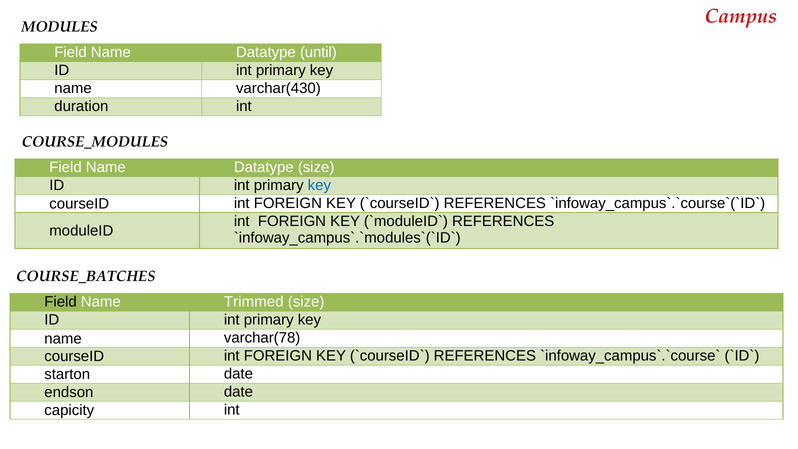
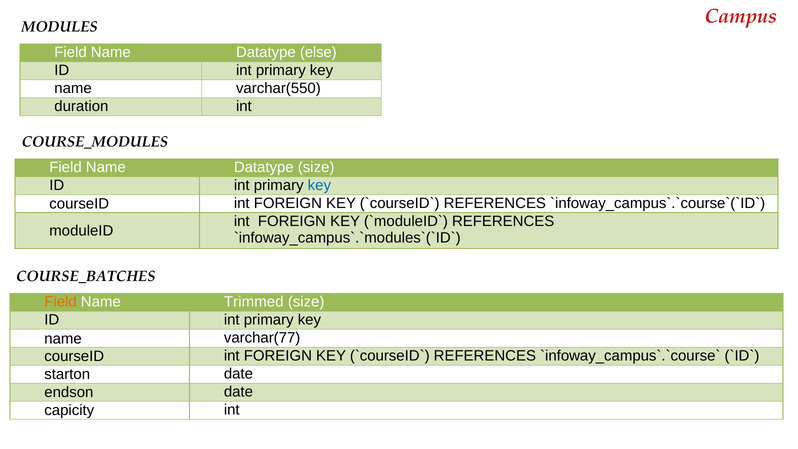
until: until -> else
varchar(430: varchar(430 -> varchar(550
Field at (61, 302) colour: black -> orange
varchar(78: varchar(78 -> varchar(77
